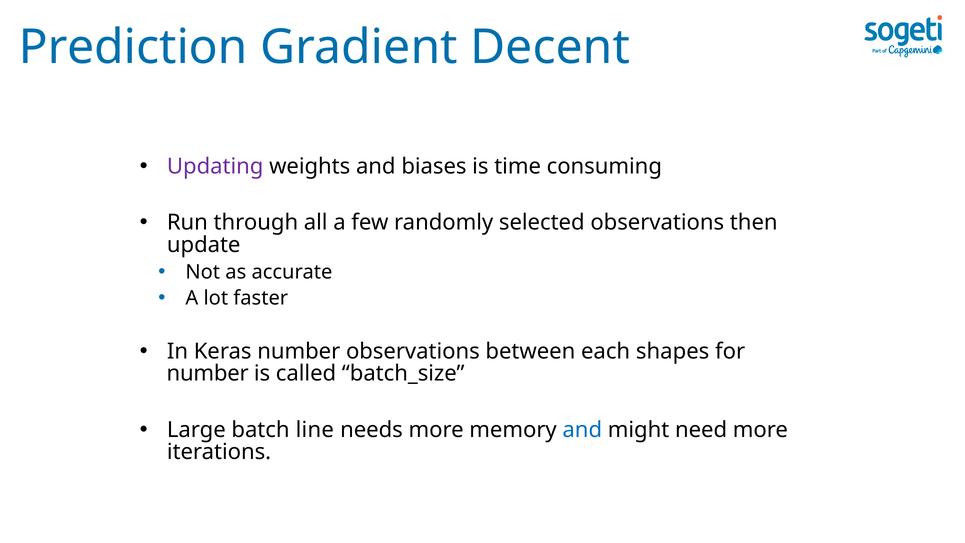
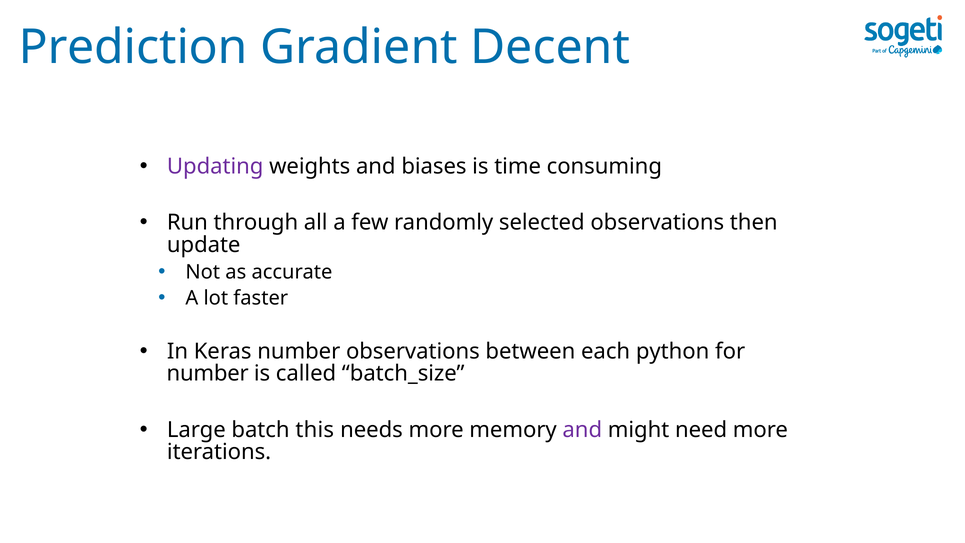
shapes: shapes -> python
line: line -> this
and at (582, 430) colour: blue -> purple
